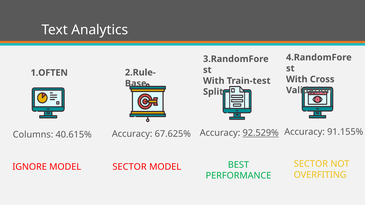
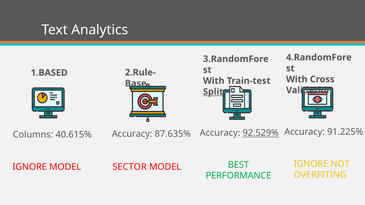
1.OFTEN: 1.OFTEN -> 1.BASED
Split underline: none -> present
91.155%: 91.155% -> 91.225%
67.625%: 67.625% -> 87.635%
SECTOR at (311, 164): SECTOR -> IGNORE
